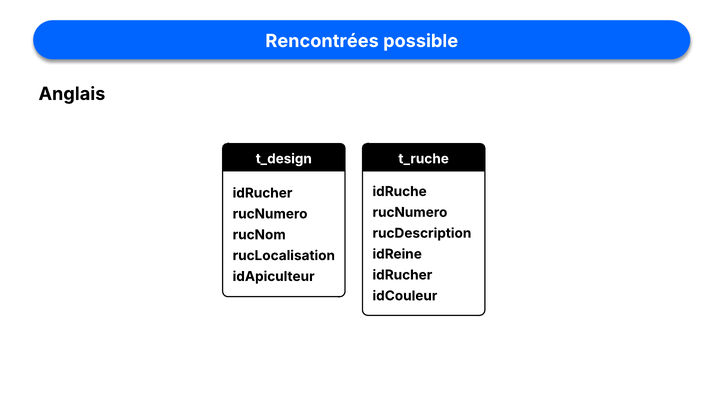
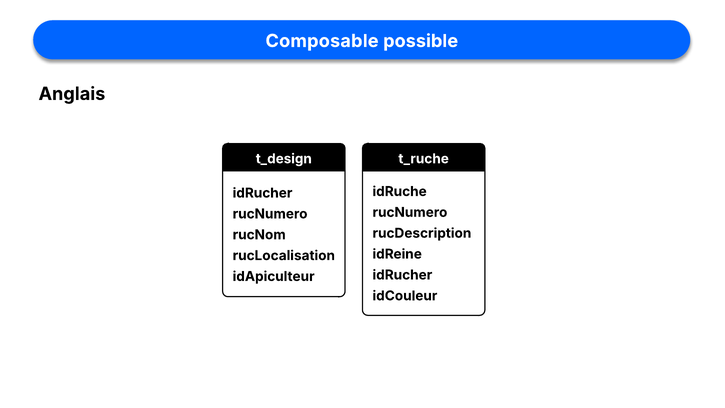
Rencontrées: Rencontrées -> Composable
